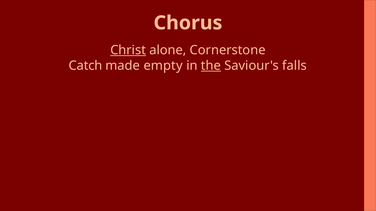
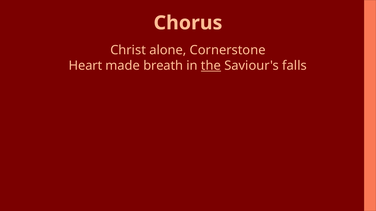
Christ underline: present -> none
Catch: Catch -> Heart
empty: empty -> breath
